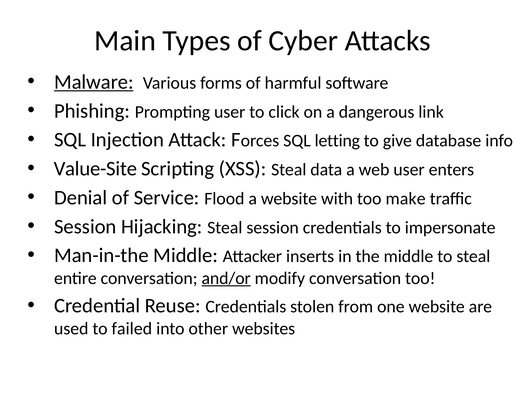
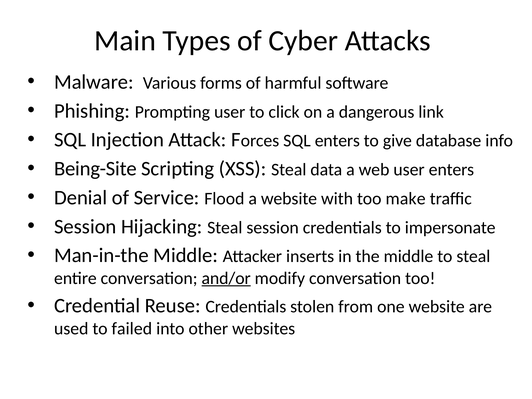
Malware underline: present -> none
SQL letting: letting -> enters
Value-Site: Value-Site -> Being-Site
